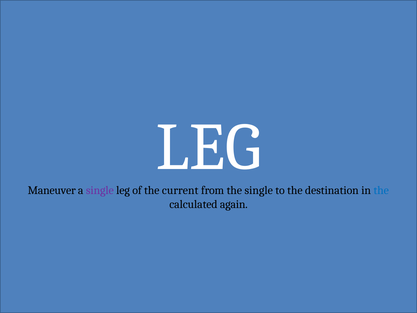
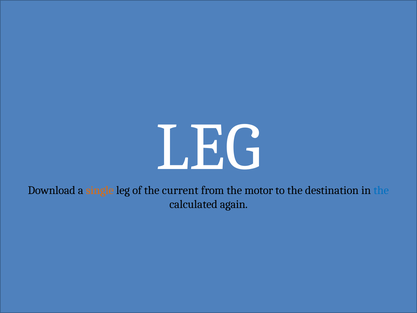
Maneuver: Maneuver -> Download
single at (100, 190) colour: purple -> orange
the single: single -> motor
